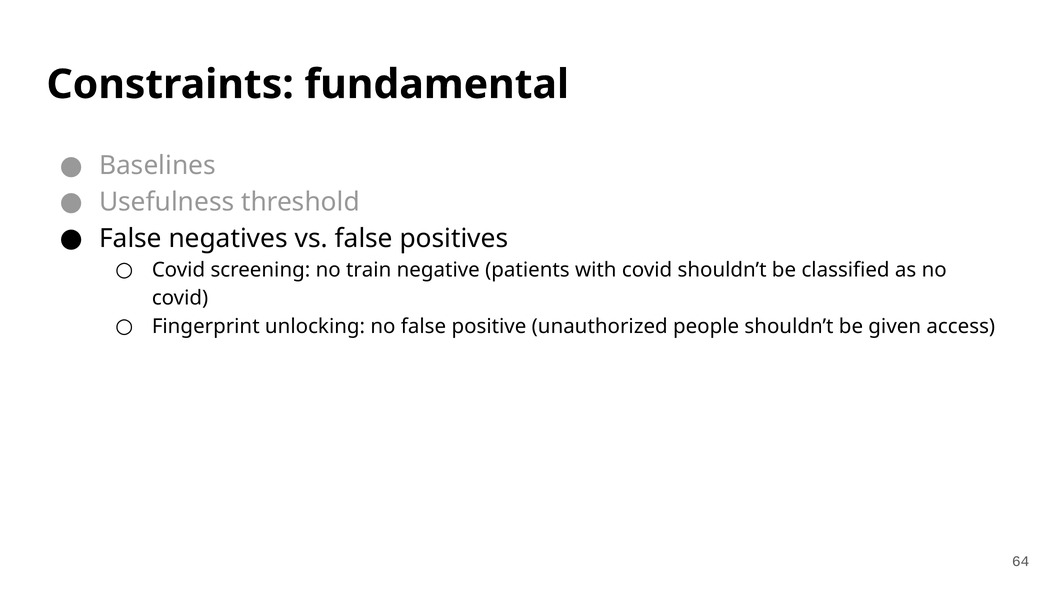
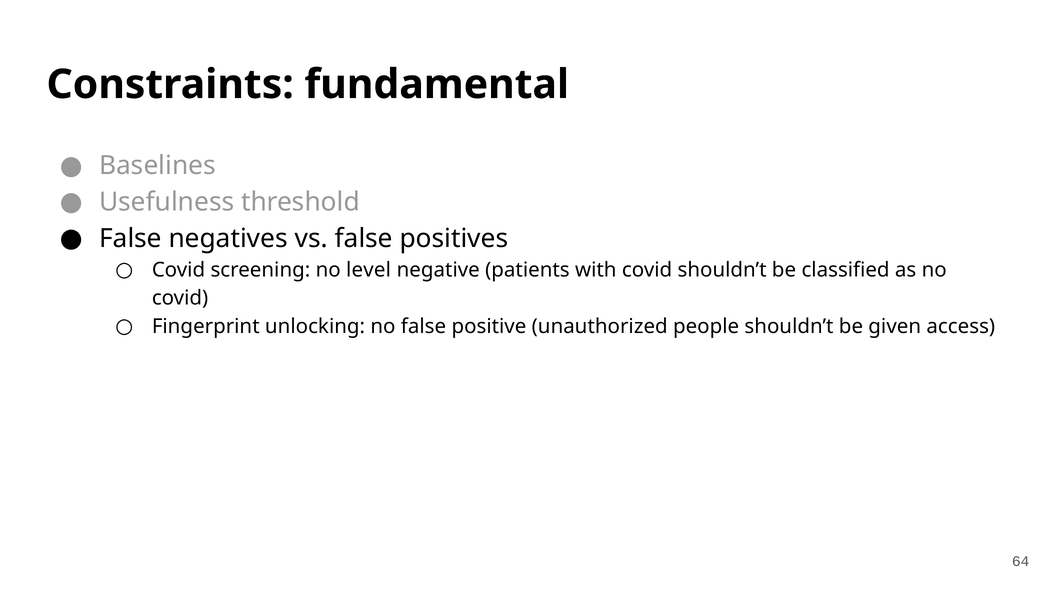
train: train -> level
